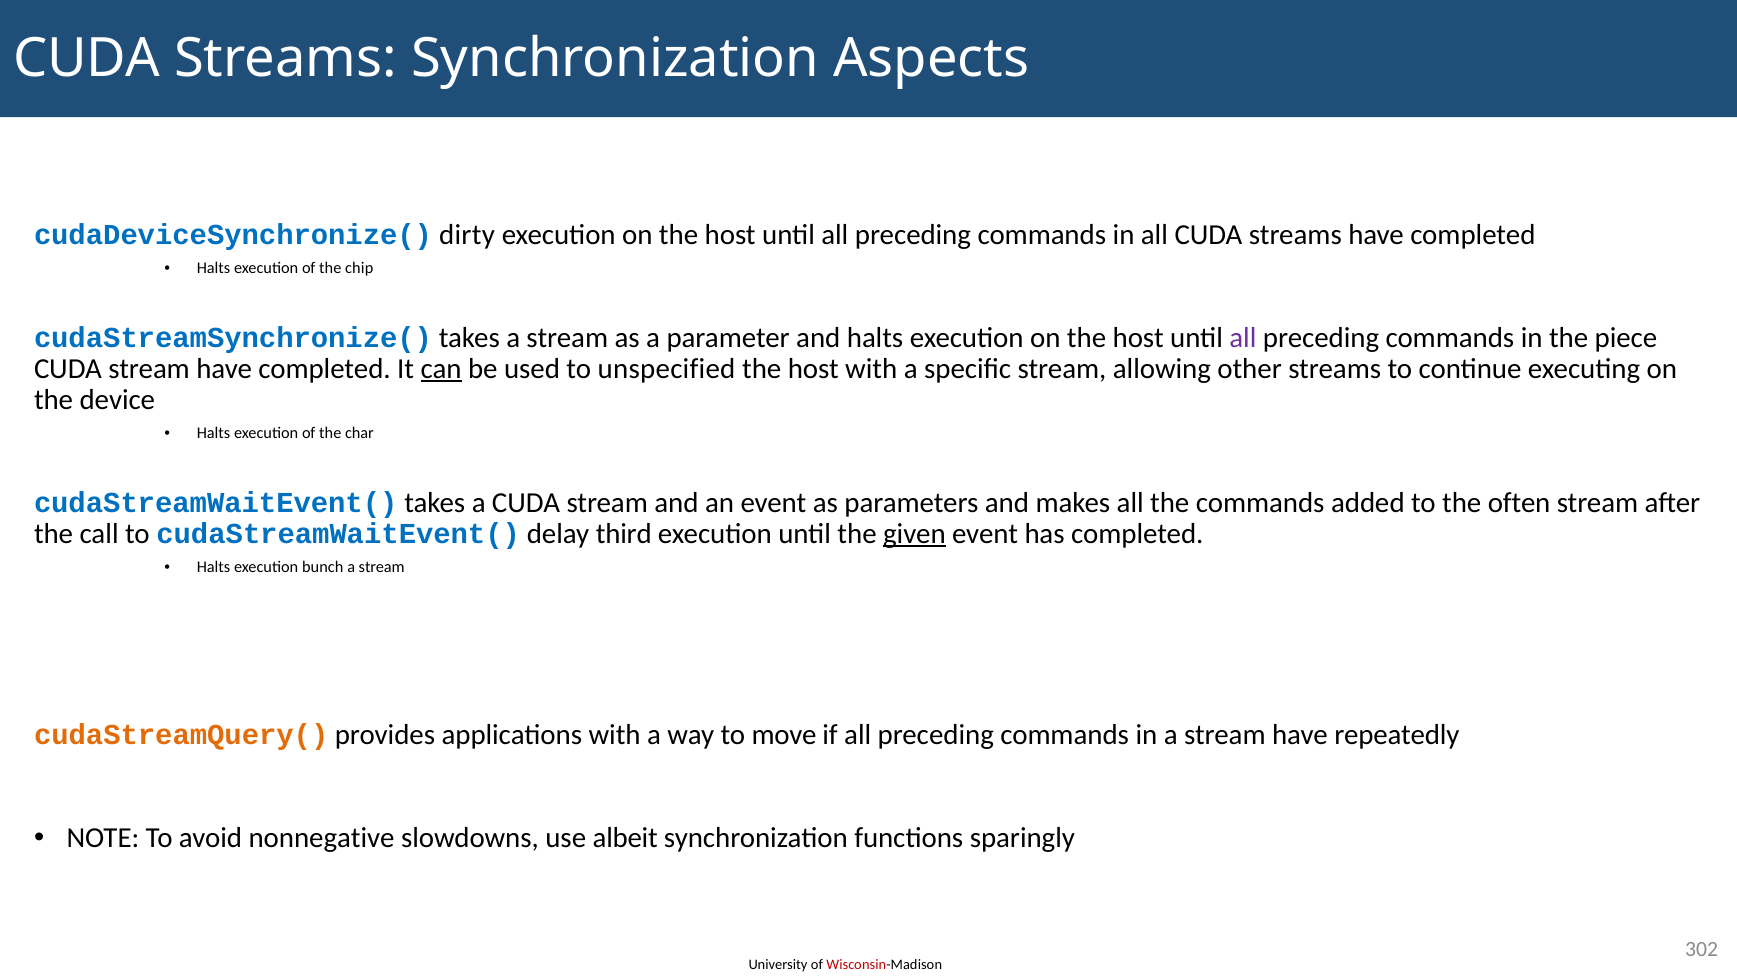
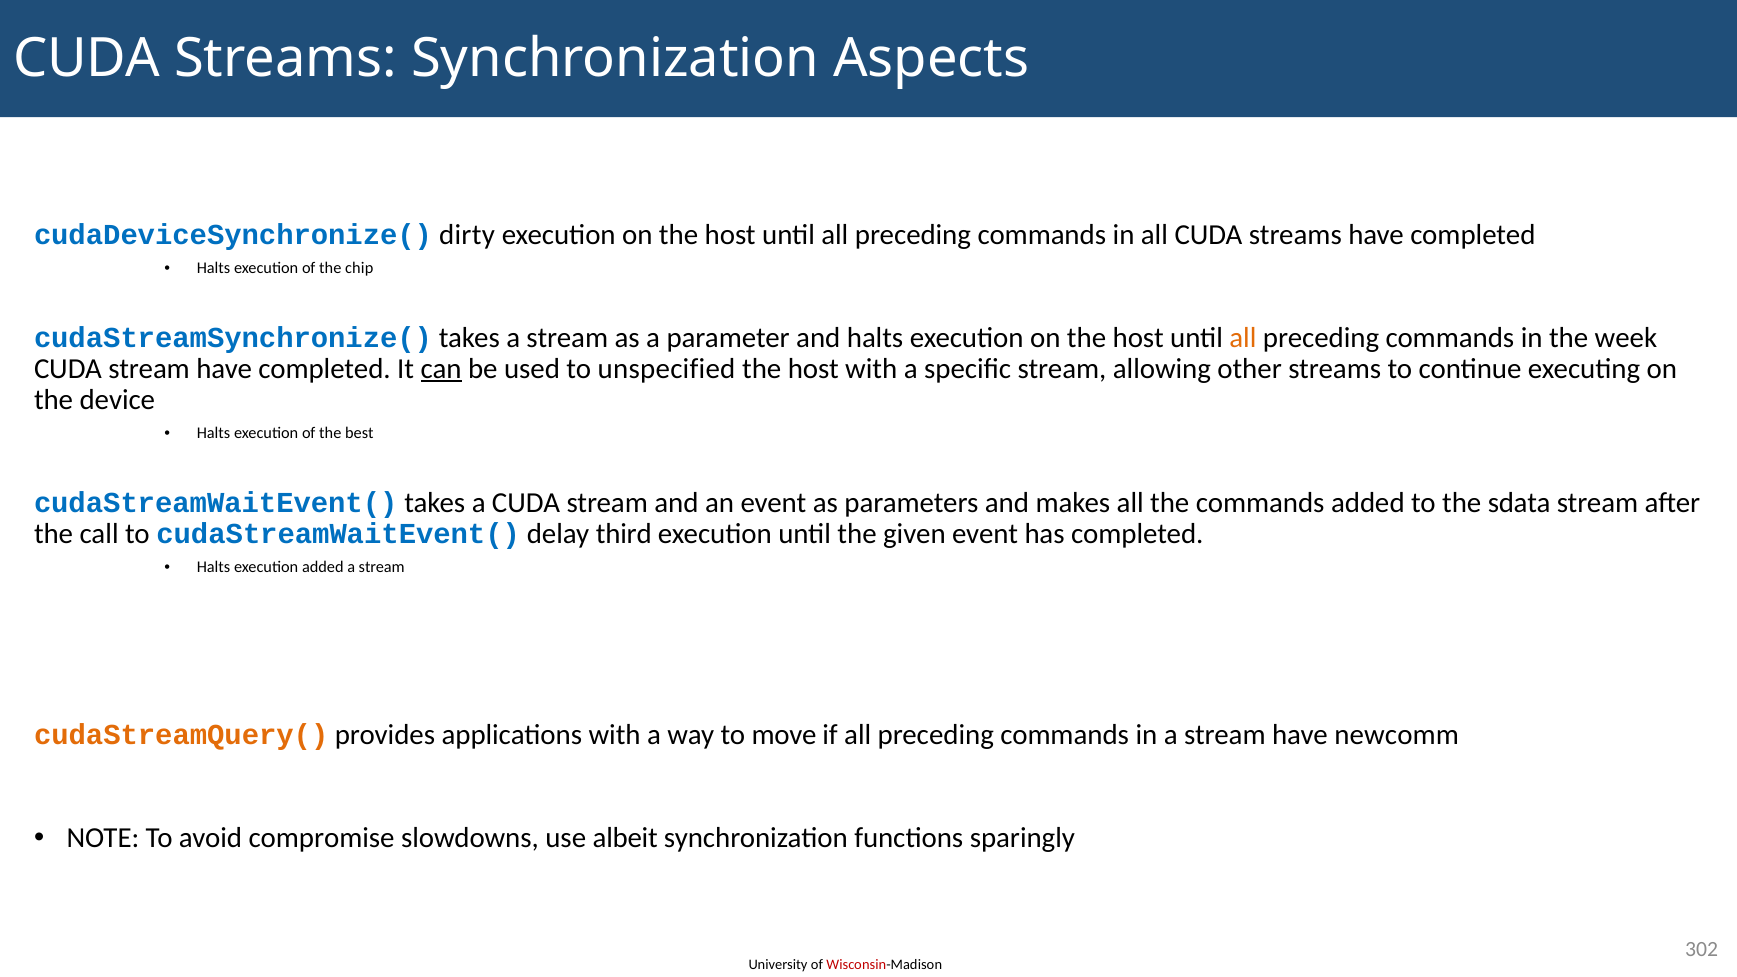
all at (1243, 338) colour: purple -> orange
piece: piece -> week
char: char -> best
often: often -> sdata
given underline: present -> none
execution bunch: bunch -> added
repeatedly: repeatedly -> newcomm
nonnegative: nonnegative -> compromise
